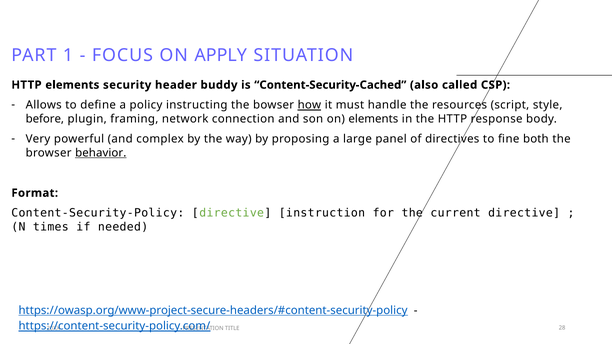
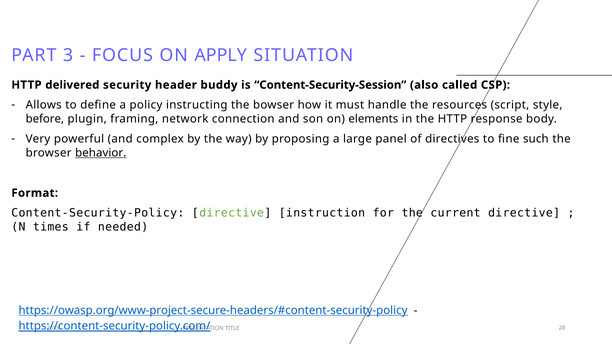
1: 1 -> 3
HTTP elements: elements -> delivered
Content-Security-Cached: Content-Security-Cached -> Content-Security-Session
how underline: present -> none
both: both -> such
